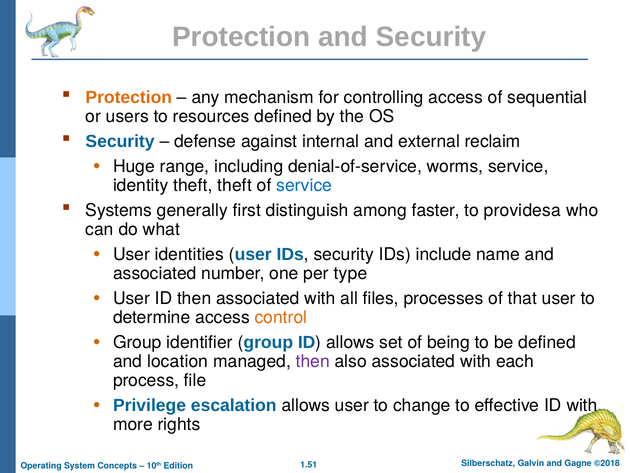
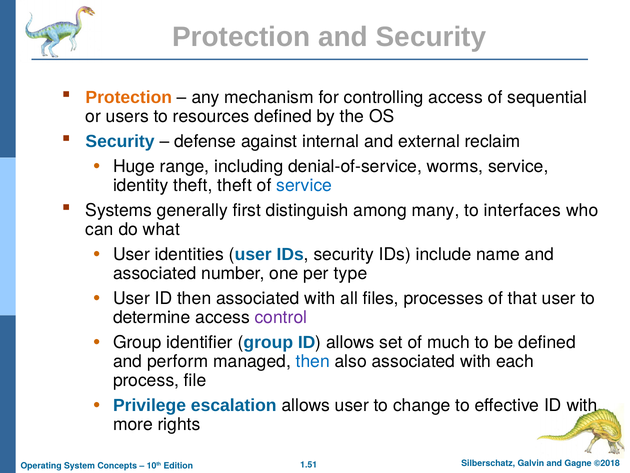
faster: faster -> many
providesa: providesa -> interfaces
control colour: orange -> purple
being: being -> much
location: location -> perform
then at (313, 361) colour: purple -> blue
